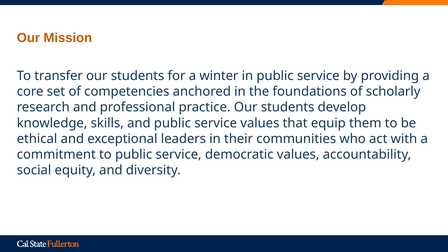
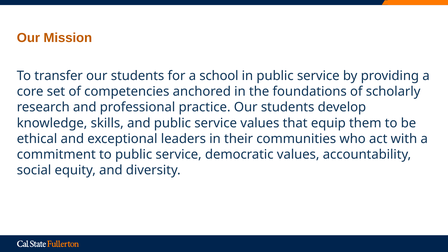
winter: winter -> school
